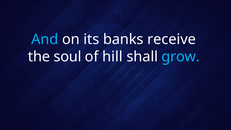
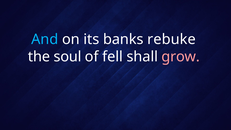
receive: receive -> rebuke
hill: hill -> fell
grow colour: light blue -> pink
